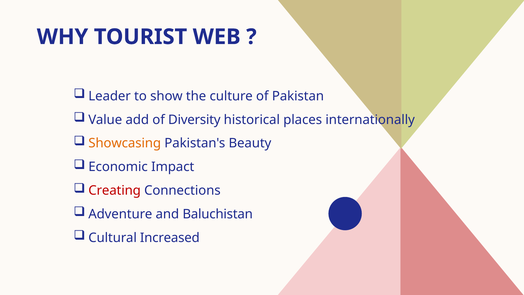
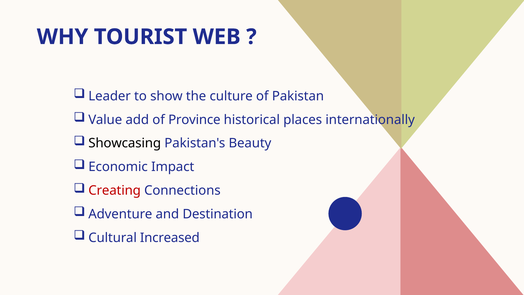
Diversity: Diversity -> Province
Showcasing colour: orange -> black
Baluchistan: Baluchistan -> Destination
